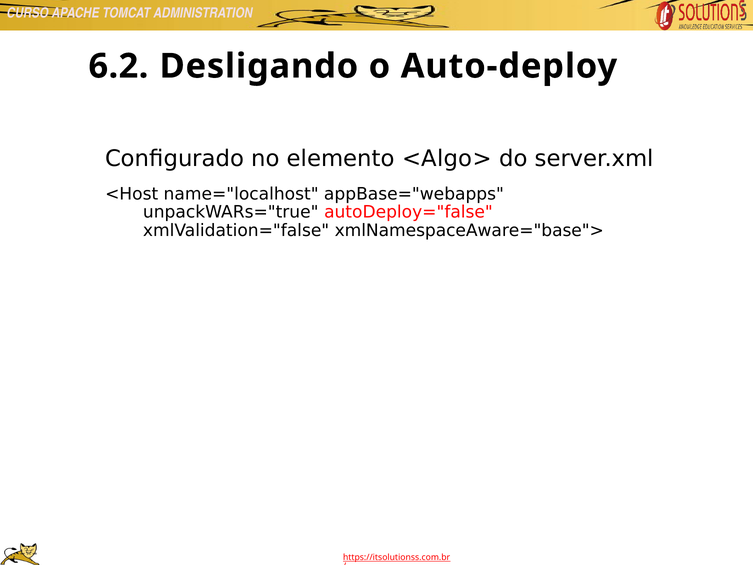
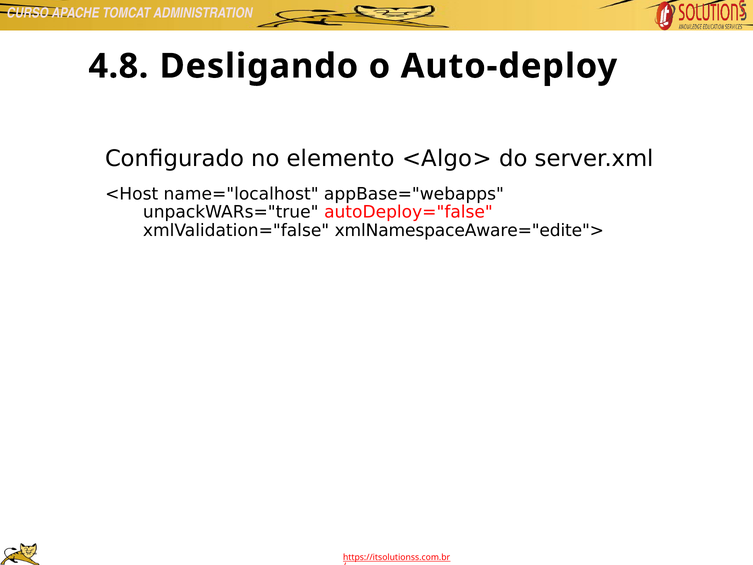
6.2: 6.2 -> 4.8
xmlNamespaceAware="base">: xmlNamespaceAware="base"> -> xmlNamespaceAware="edite">
